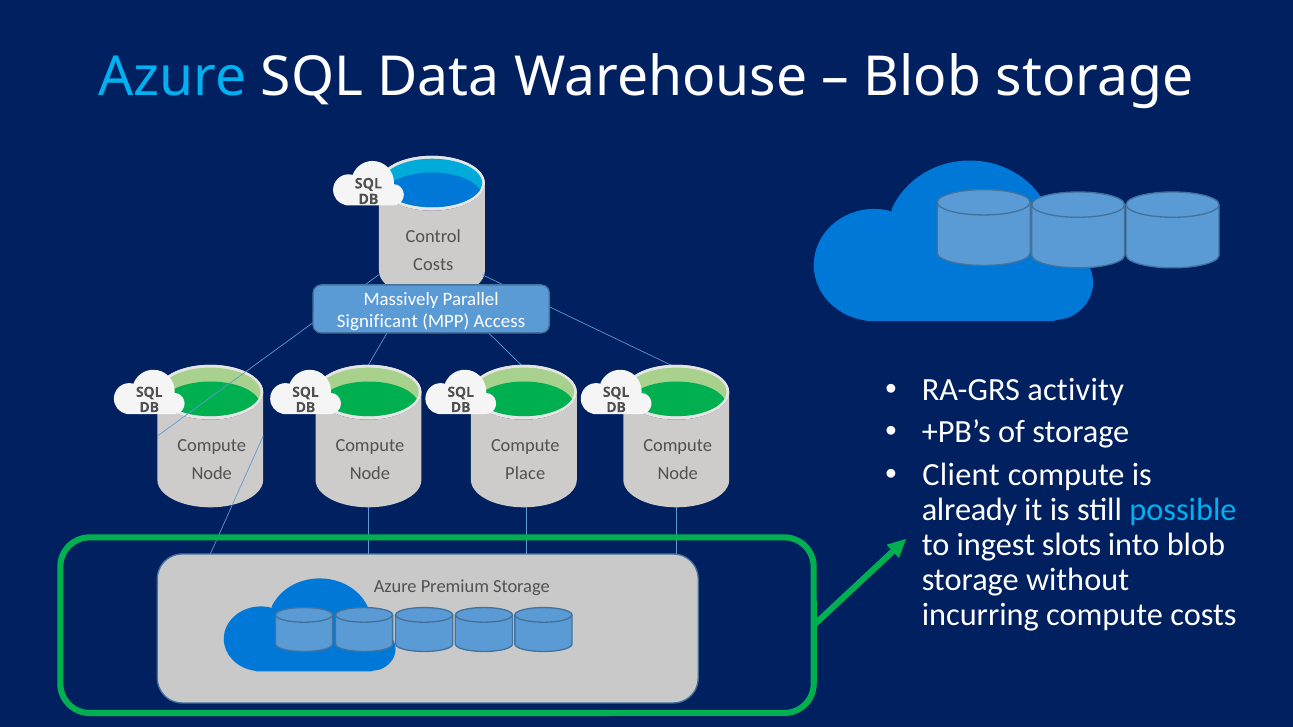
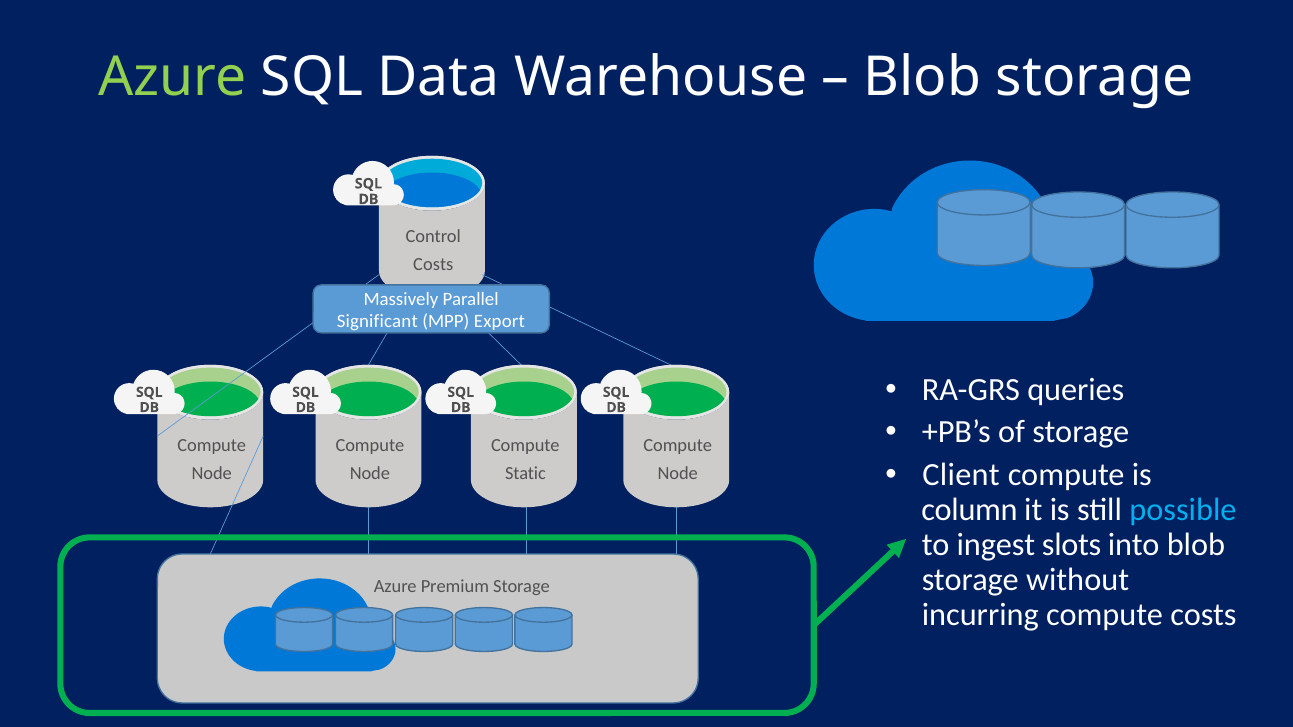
Azure at (173, 78) colour: light blue -> light green
Access: Access -> Export
activity: activity -> queries
Place: Place -> Static
already: already -> column
